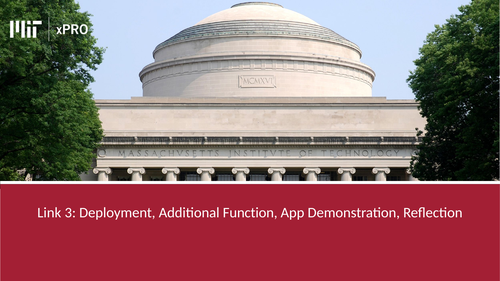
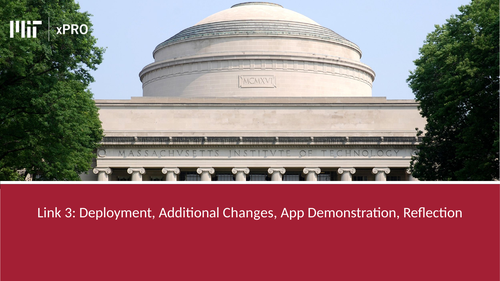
Function: Function -> Changes
